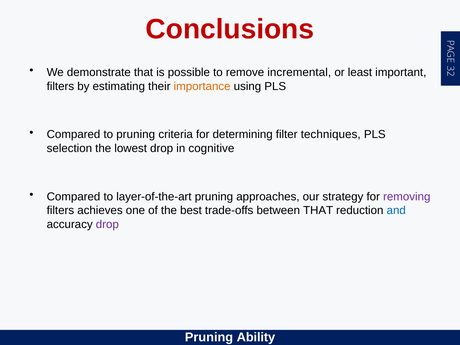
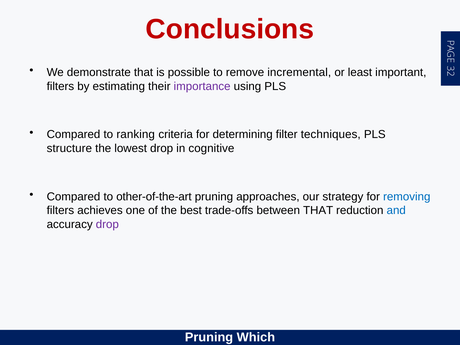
importance colour: orange -> purple
to pruning: pruning -> ranking
selection: selection -> structure
layer-of-the-art: layer-of-the-art -> other-of-the-art
removing colour: purple -> blue
Ability: Ability -> Which
